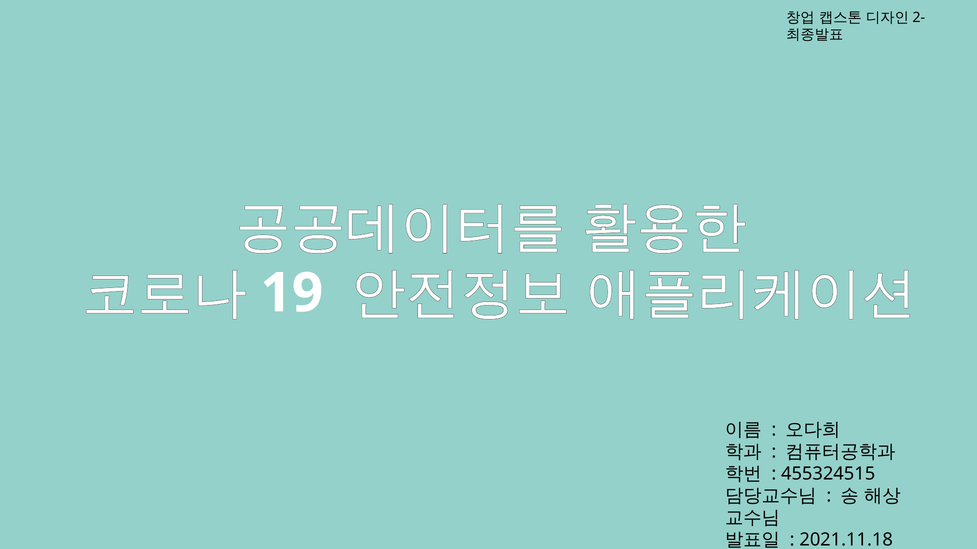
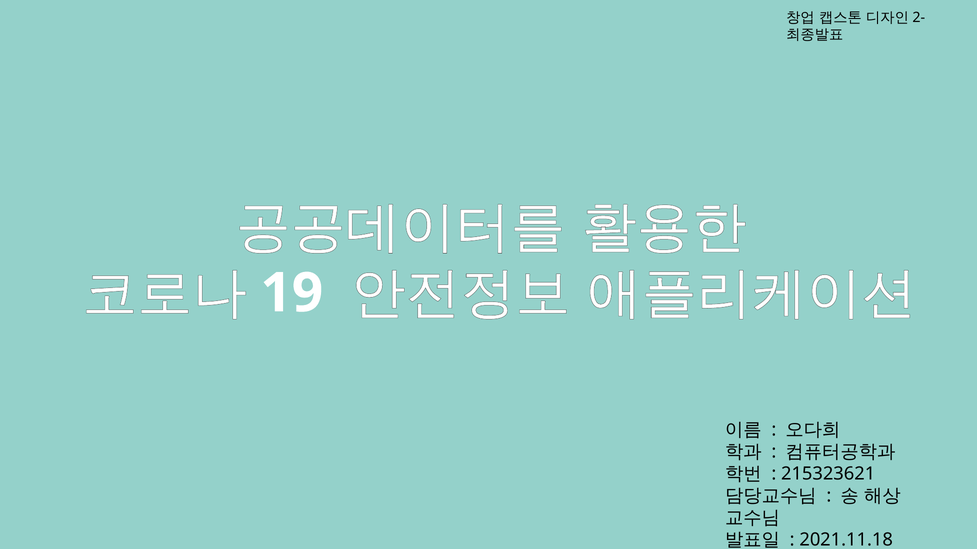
455324515: 455324515 -> 215323621
